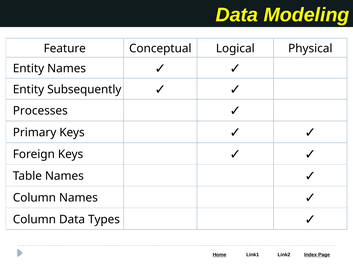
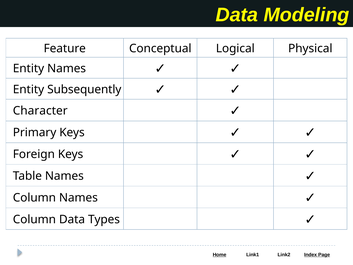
Processes: Processes -> Character
